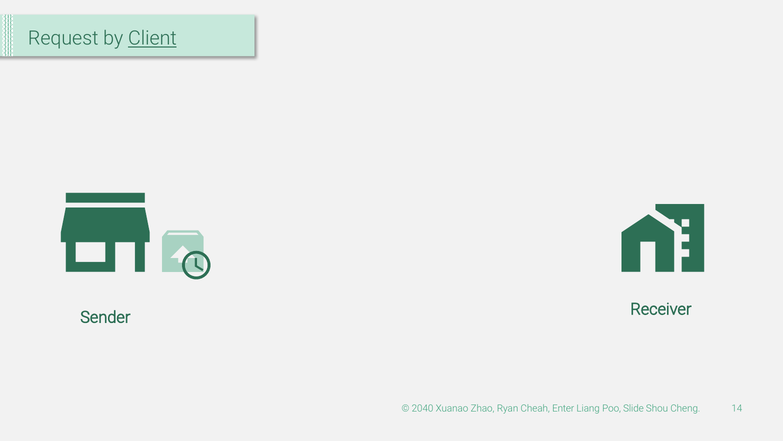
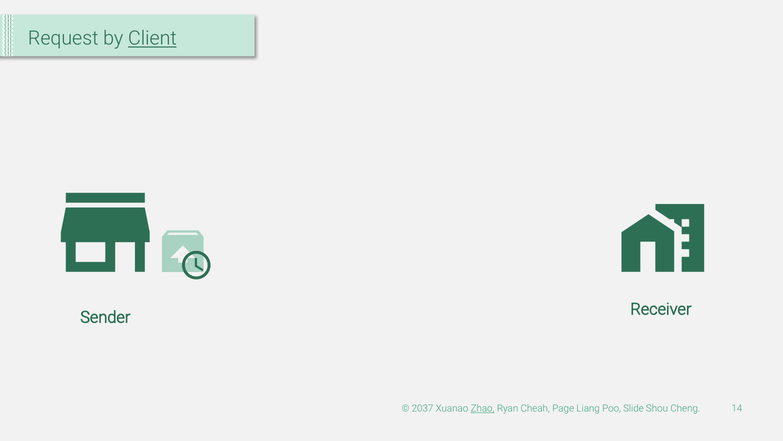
2040: 2040 -> 2037
Zhao underline: none -> present
Enter: Enter -> Page
